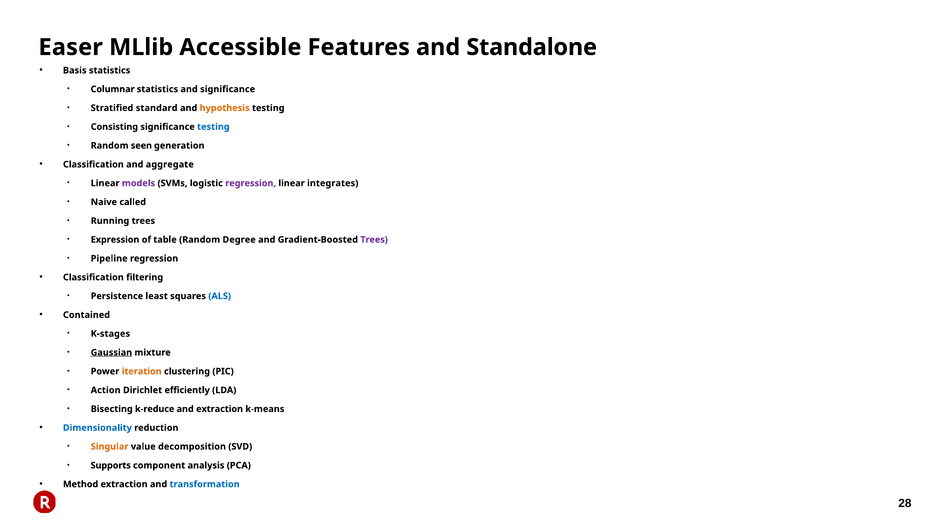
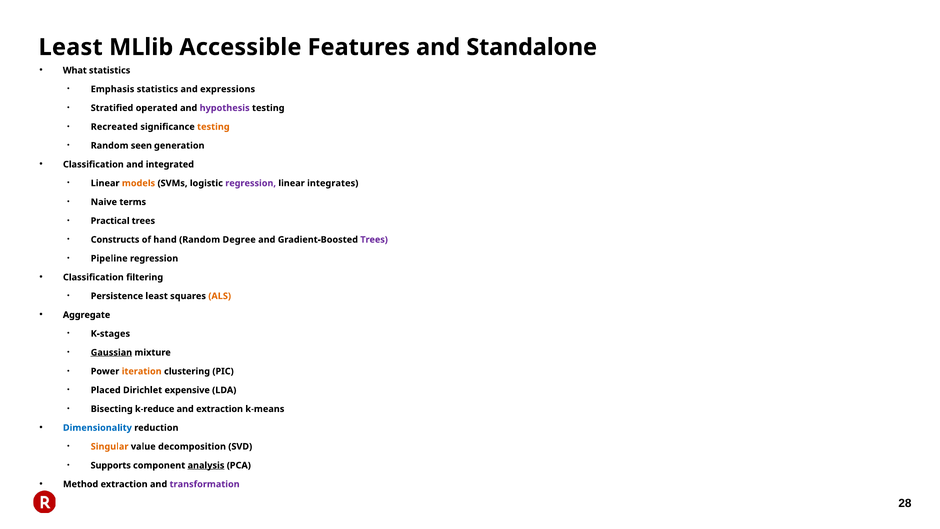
Easer at (71, 47): Easer -> Least
Basis: Basis -> What
Columnar: Columnar -> Emphasis
and significance: significance -> expressions
standard: standard -> operated
hypothesis colour: orange -> purple
Consisting: Consisting -> Recreated
testing at (213, 127) colour: blue -> orange
aggregate: aggregate -> integrated
models colour: purple -> orange
called: called -> terms
Running: Running -> Practical
Expression: Expression -> Constructs
table: table -> hand
ALS colour: blue -> orange
Contained: Contained -> Aggregate
Action: Action -> Placed
efficiently: efficiently -> expensive
analysis underline: none -> present
transformation colour: blue -> purple
